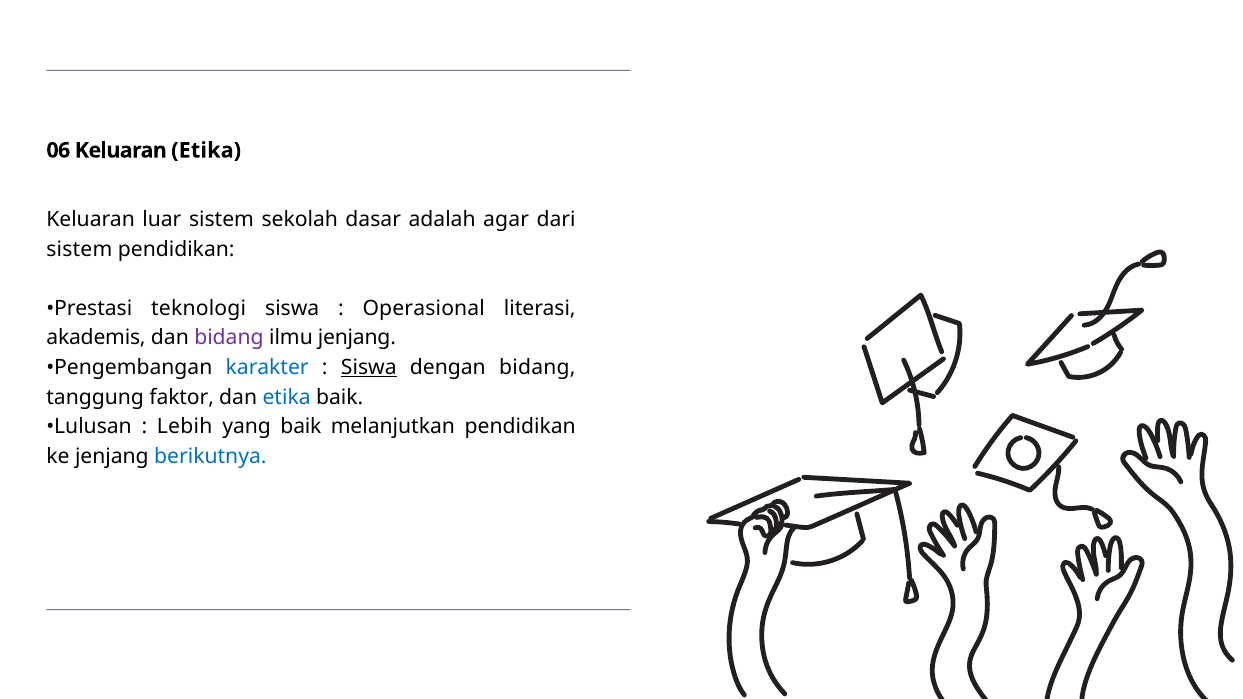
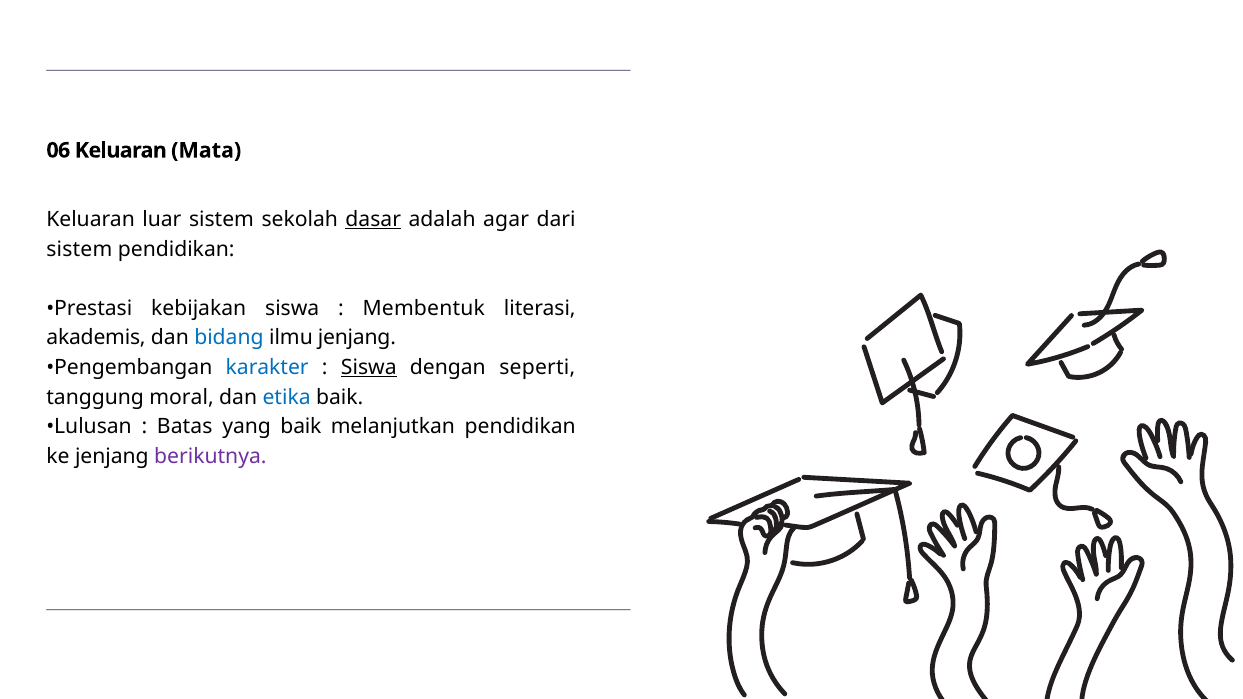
Keluaran Etika: Etika -> Mata
dasar underline: none -> present
teknologi: teknologi -> kebijakan
Operasional: Operasional -> Membentuk
bidang at (229, 338) colour: purple -> blue
dengan bidang: bidang -> seperti
faktor: faktor -> moral
Lebih: Lebih -> Batas
berikutnya colour: blue -> purple
